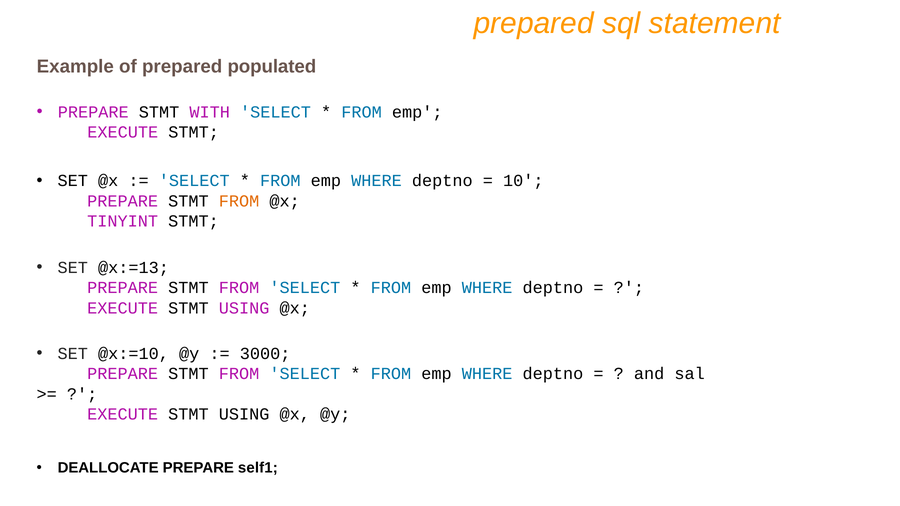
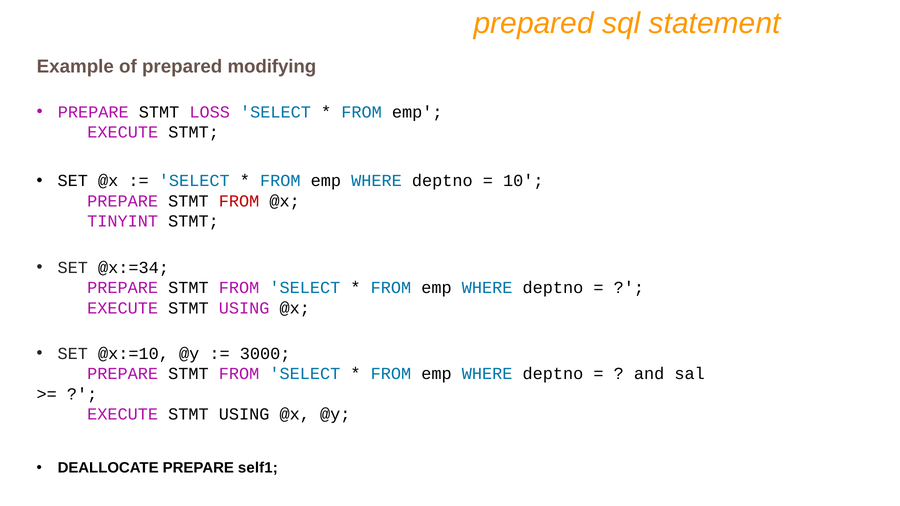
populated: populated -> modifying
WITH: WITH -> LOSS
FROM at (239, 201) colour: orange -> red
@x:=13: @x:=13 -> @x:=34
